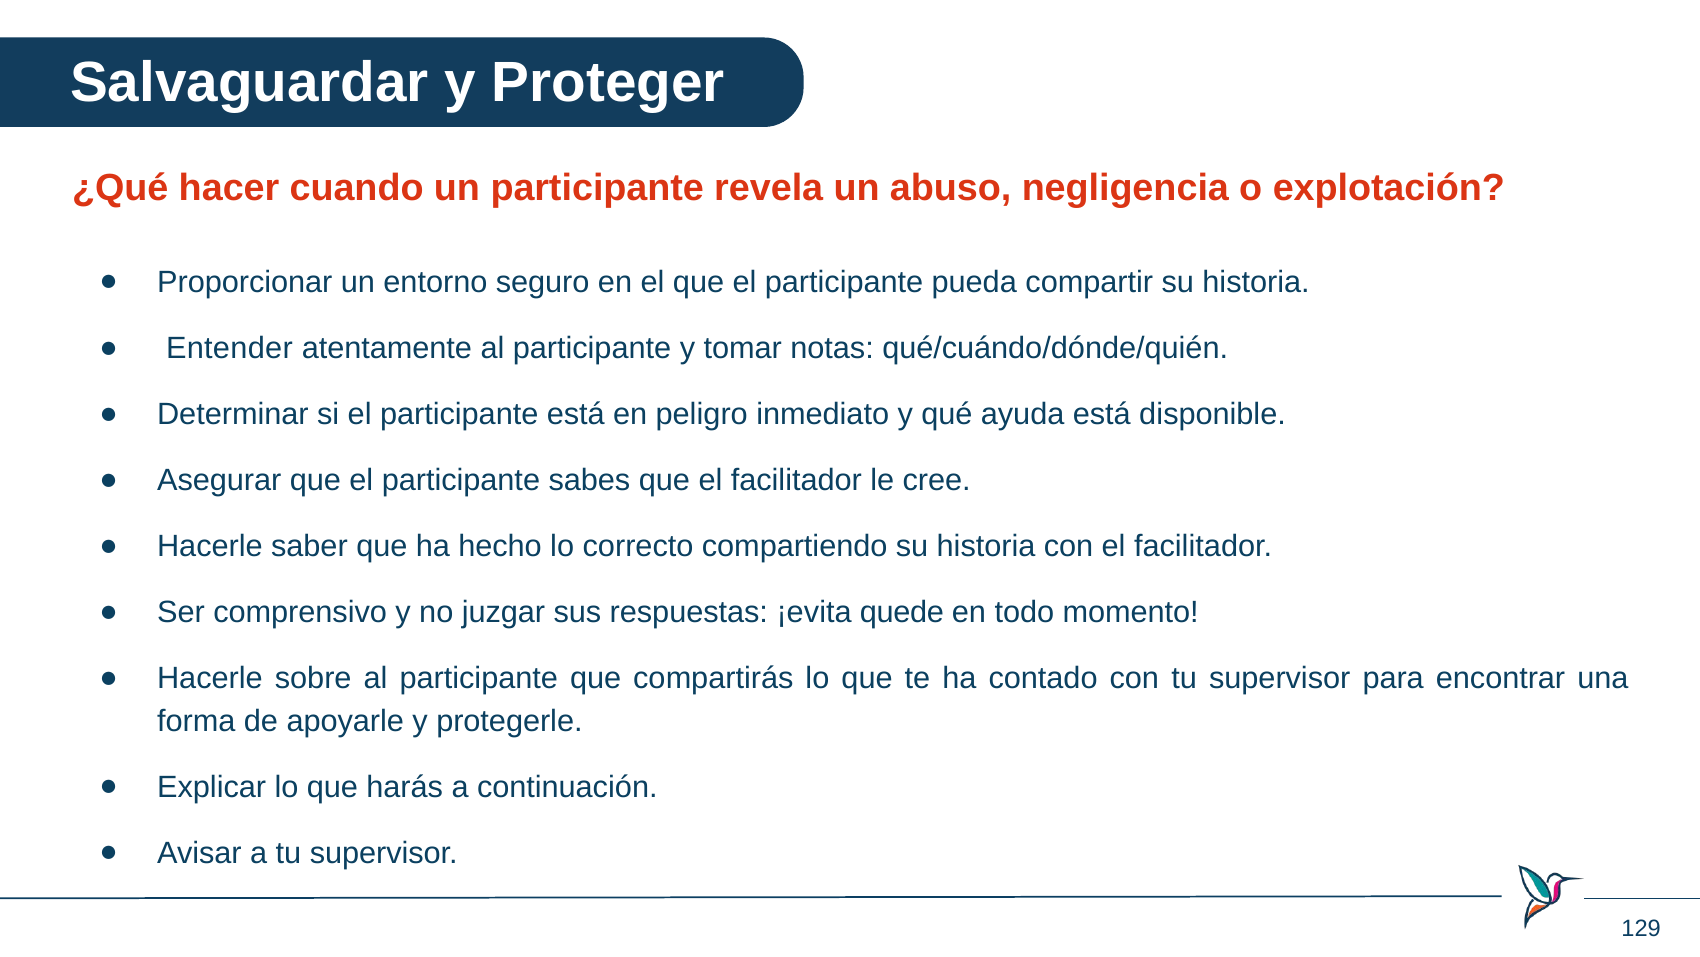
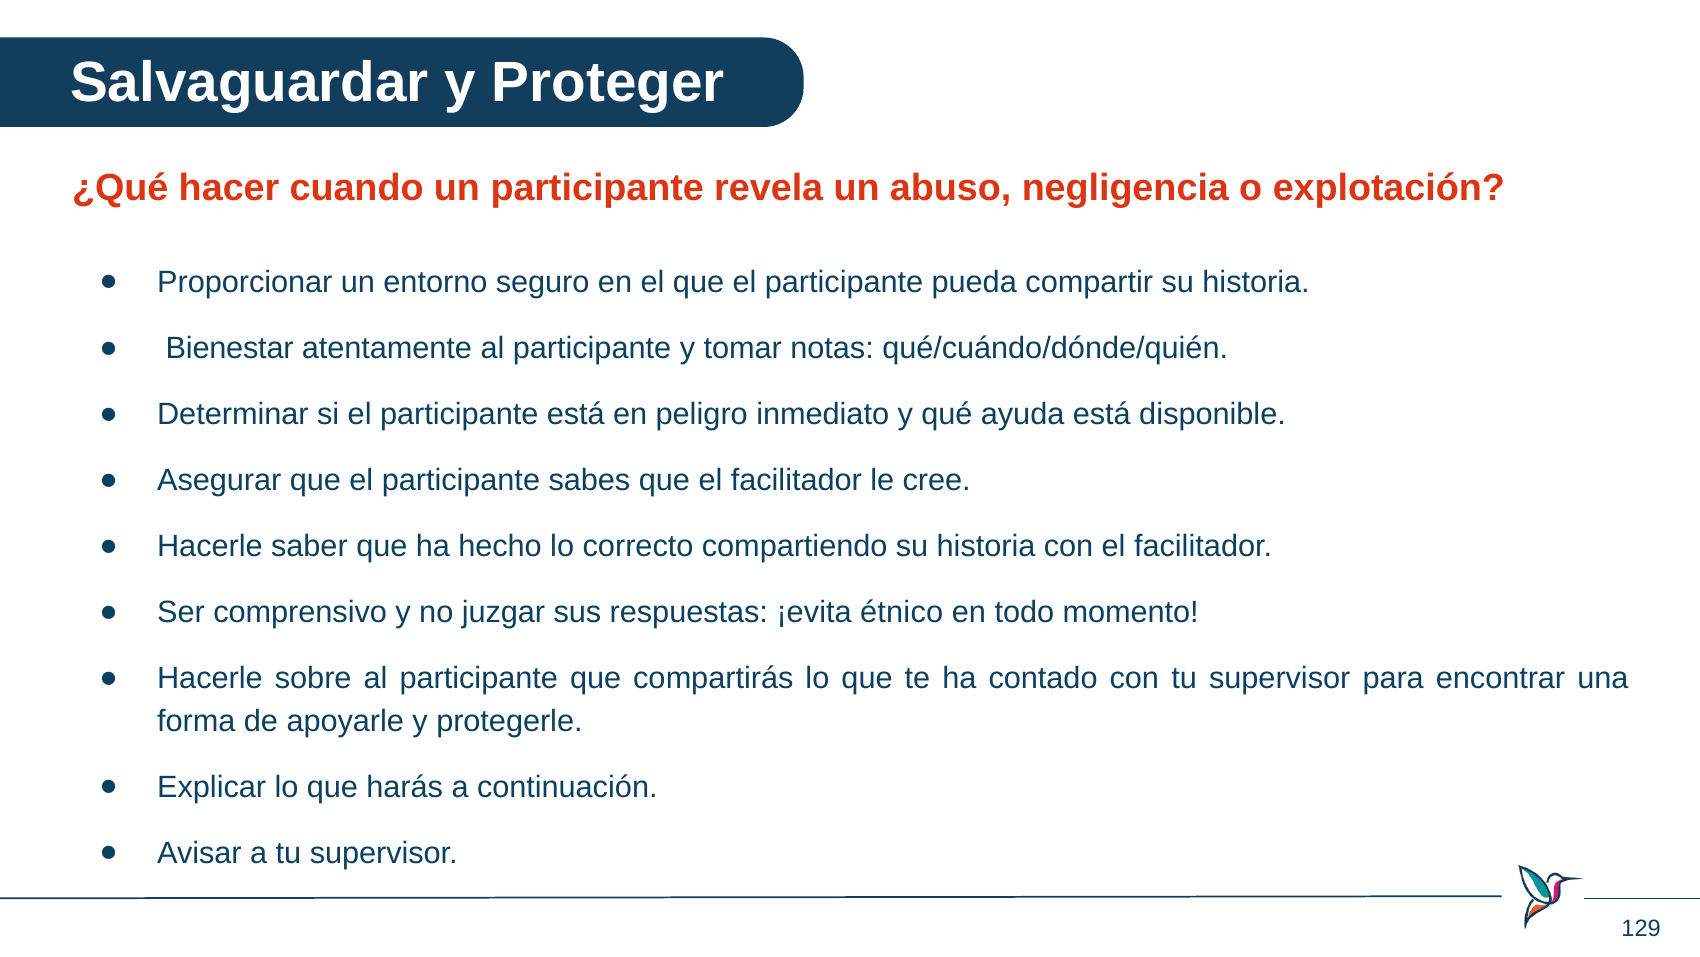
Entender: Entender -> Bienestar
quede: quede -> étnico
